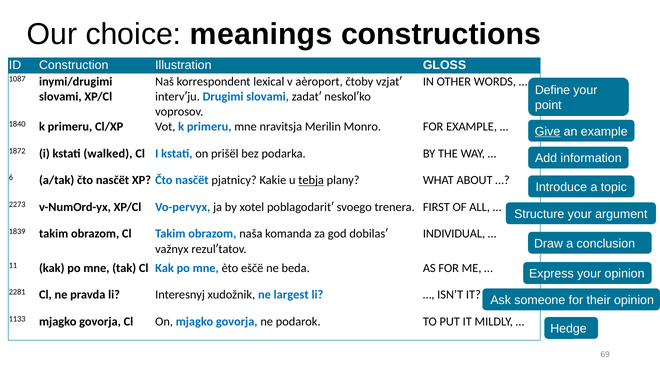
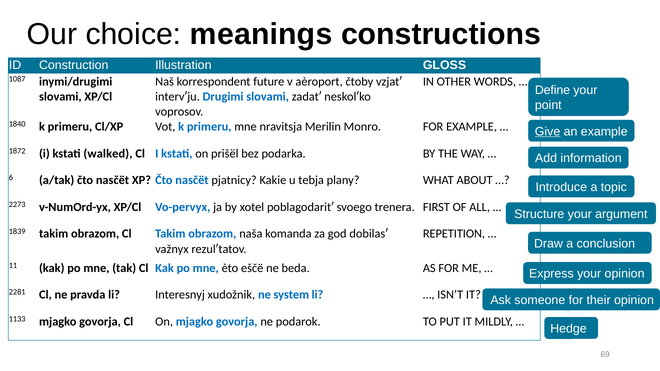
lexical: lexical -> future
tebja underline: present -> none
INDIVIDUAL: INDIVIDUAL -> REPETITION
largest: largest -> system
